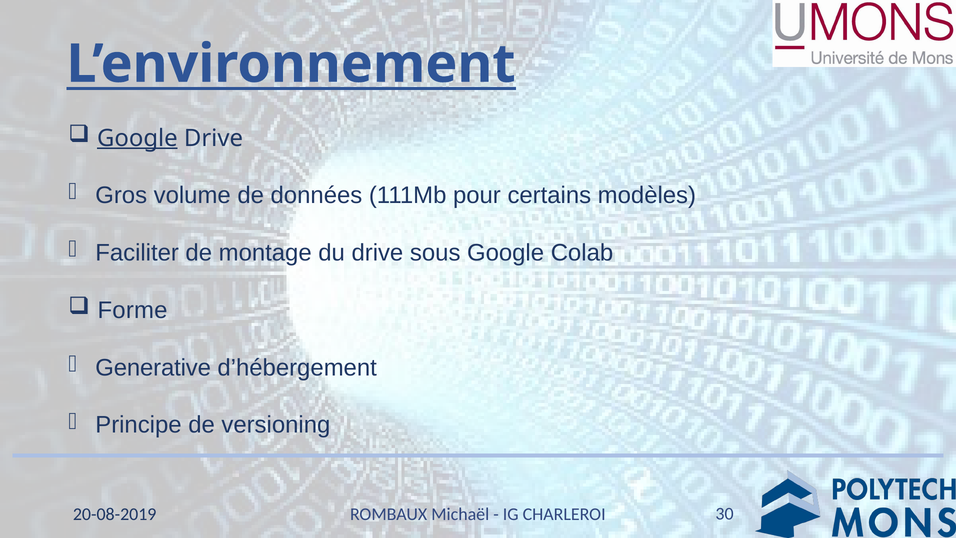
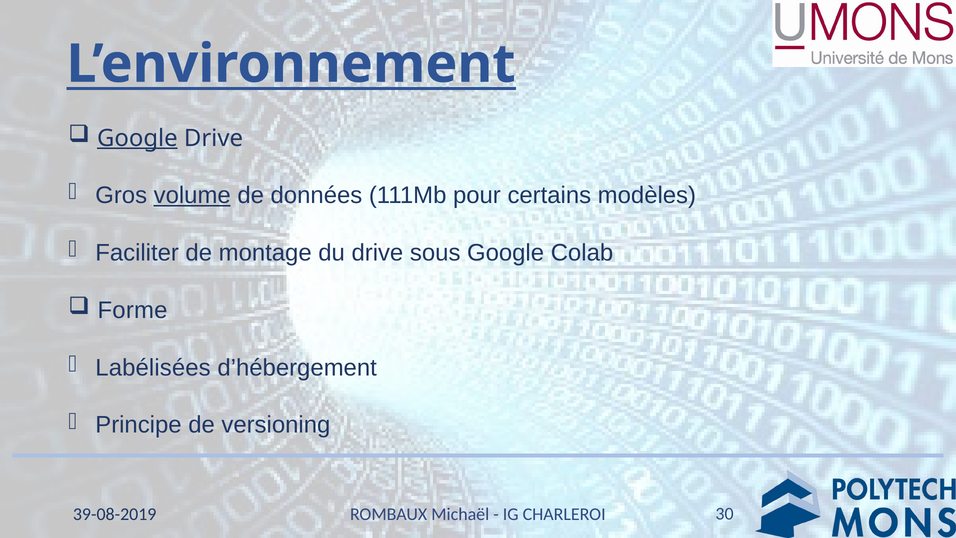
volume underline: none -> present
Generative: Generative -> Labélisées
20-08-2019: 20-08-2019 -> 39-08-2019
